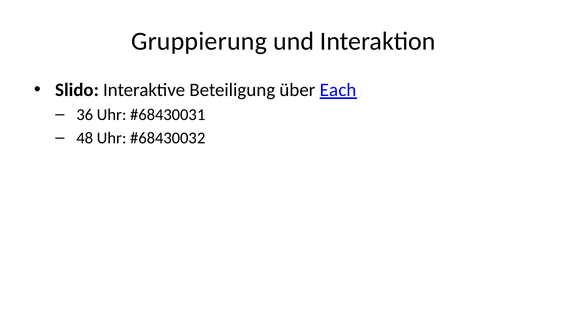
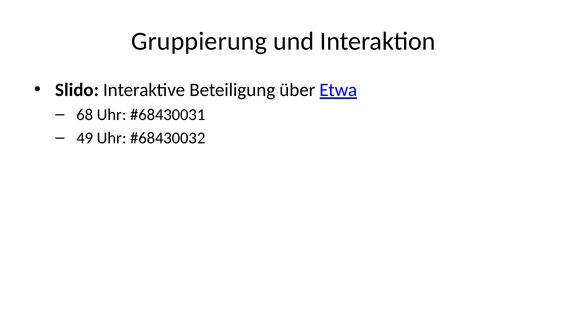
Each: Each -> Etwa
36: 36 -> 68
48: 48 -> 49
